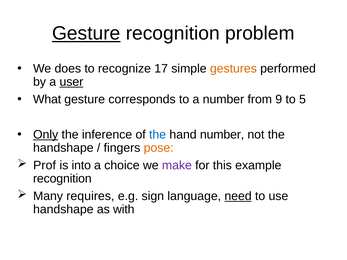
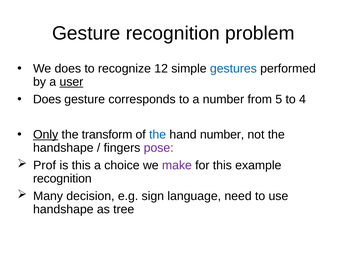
Gesture at (86, 33) underline: present -> none
17: 17 -> 12
gestures colour: orange -> blue
What at (47, 99): What -> Does
9: 9 -> 5
5: 5 -> 4
inference: inference -> transform
pose colour: orange -> purple
is into: into -> this
requires: requires -> decision
need underline: present -> none
with: with -> tree
